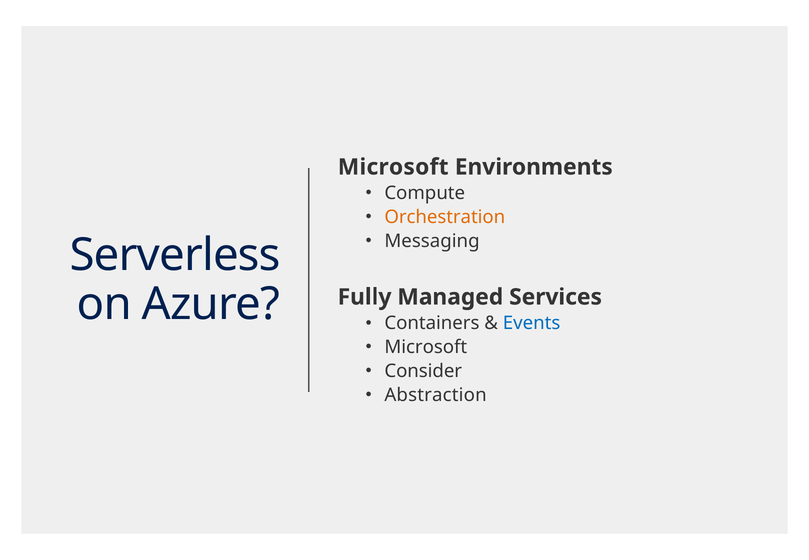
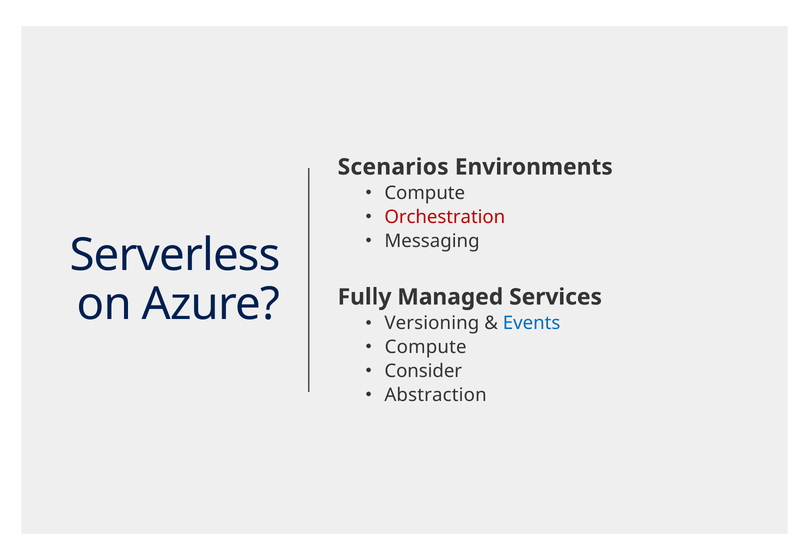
Microsoft at (393, 167): Microsoft -> Scenarios
Orchestration colour: orange -> red
Containers: Containers -> Versioning
Microsoft at (426, 347): Microsoft -> Compute
